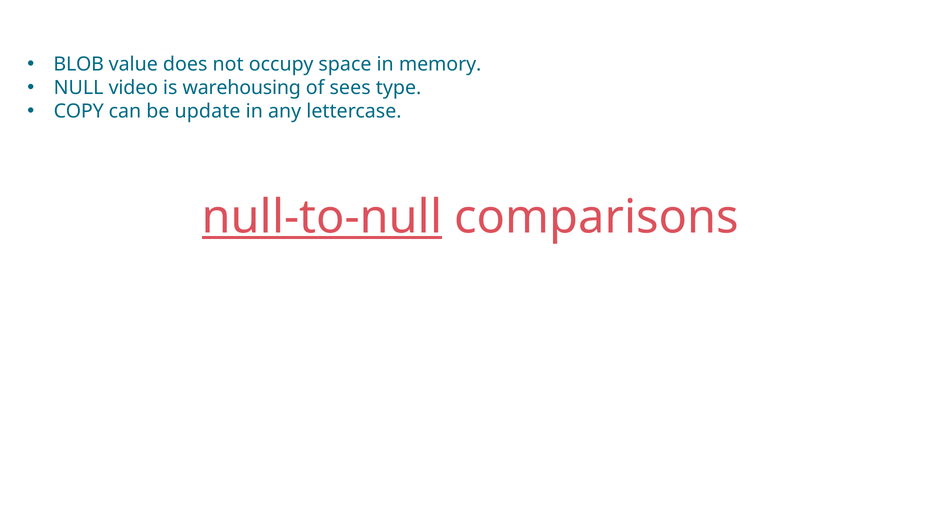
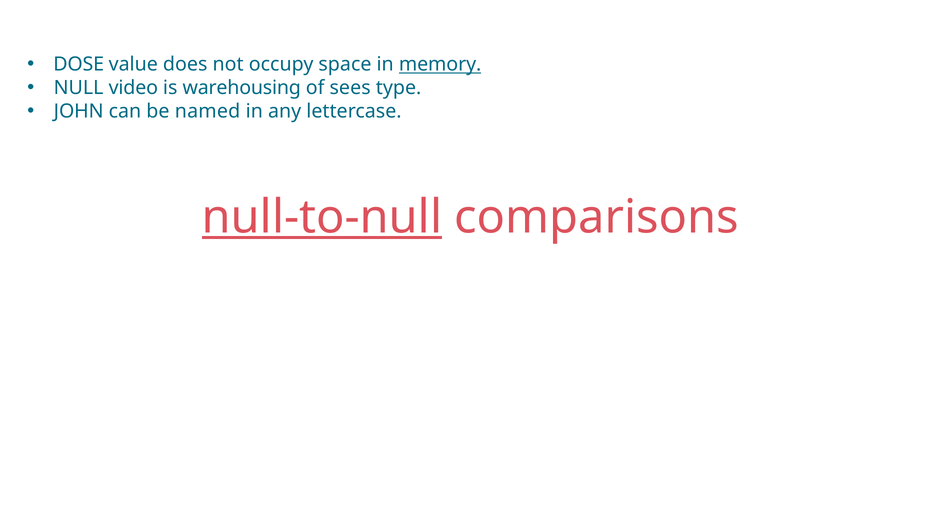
BLOB: BLOB -> DOSE
memory underline: none -> present
COPY: COPY -> JOHN
update: update -> named
